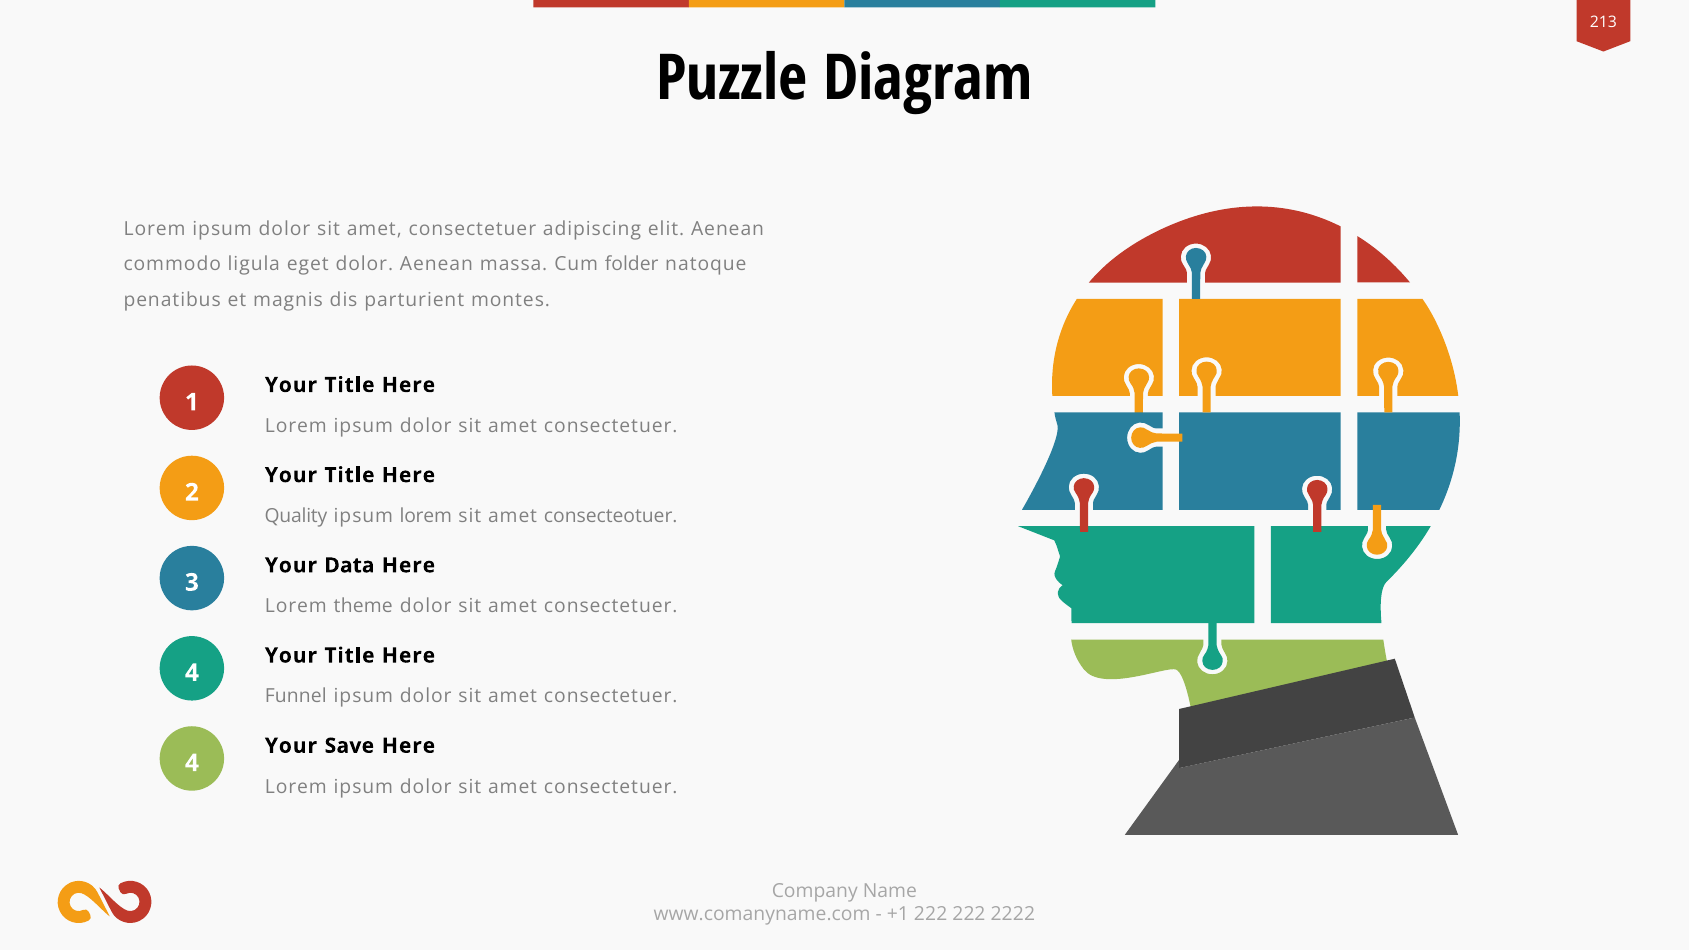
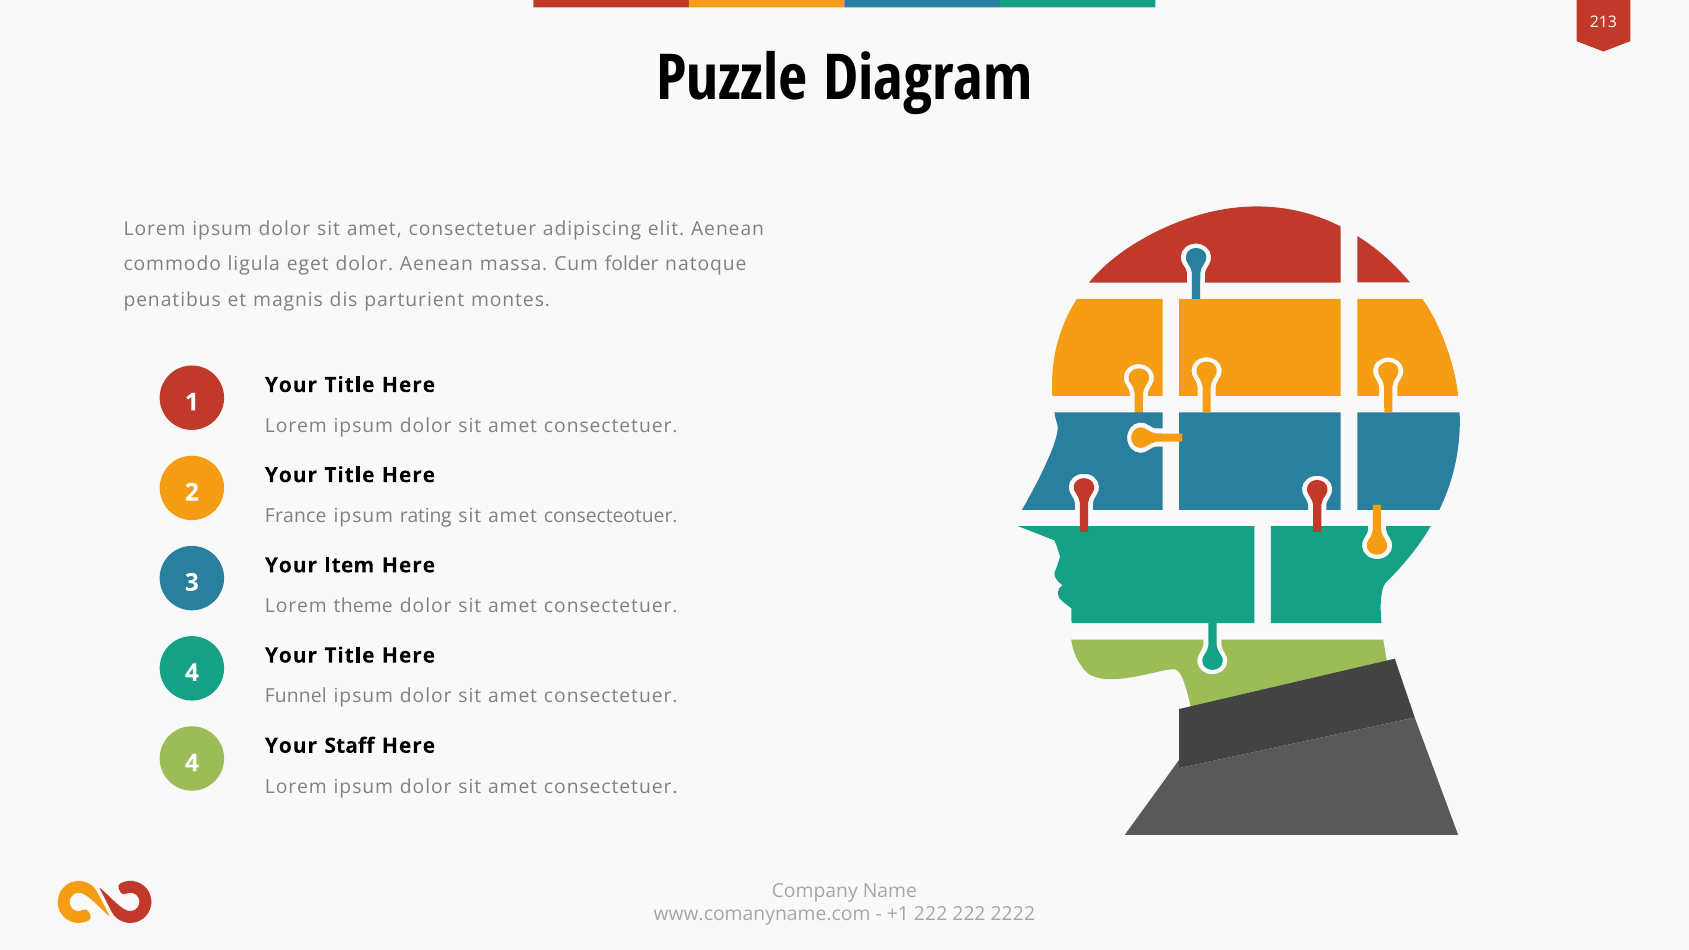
Quality: Quality -> France
ipsum lorem: lorem -> rating
Data: Data -> Item
Save: Save -> Staff
